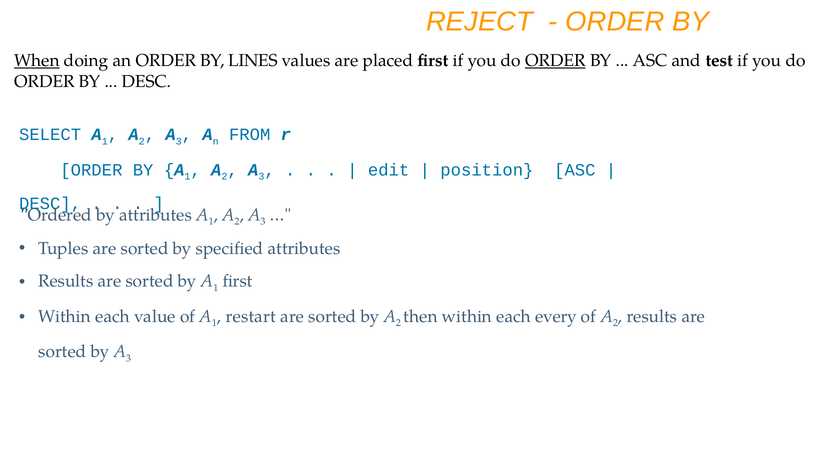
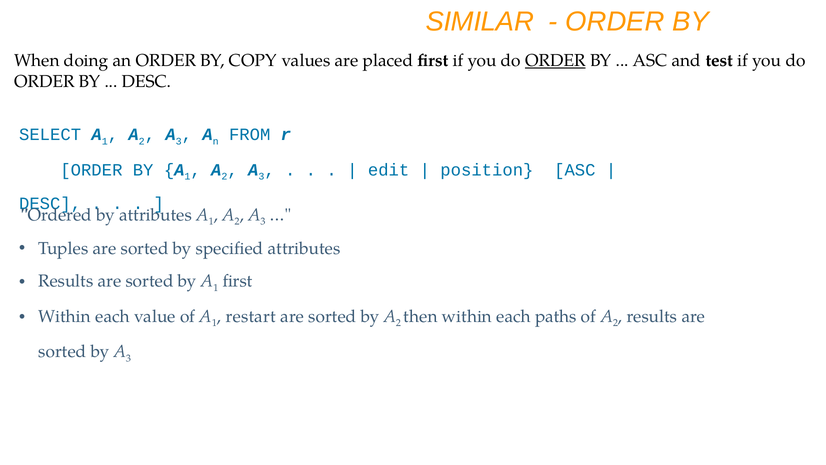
REJECT: REJECT -> SIMILAR
When underline: present -> none
LINES: LINES -> COPY
every: every -> paths
